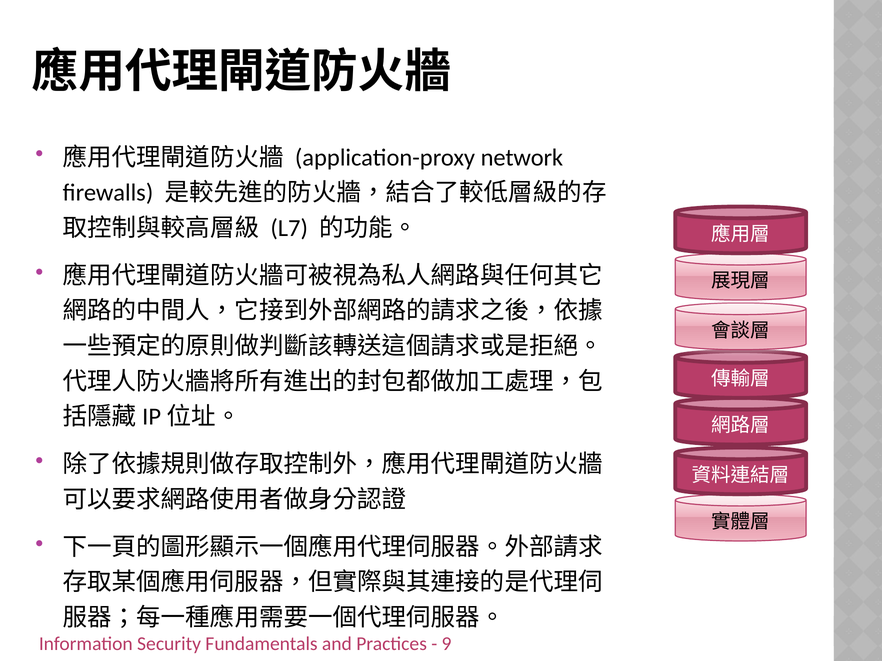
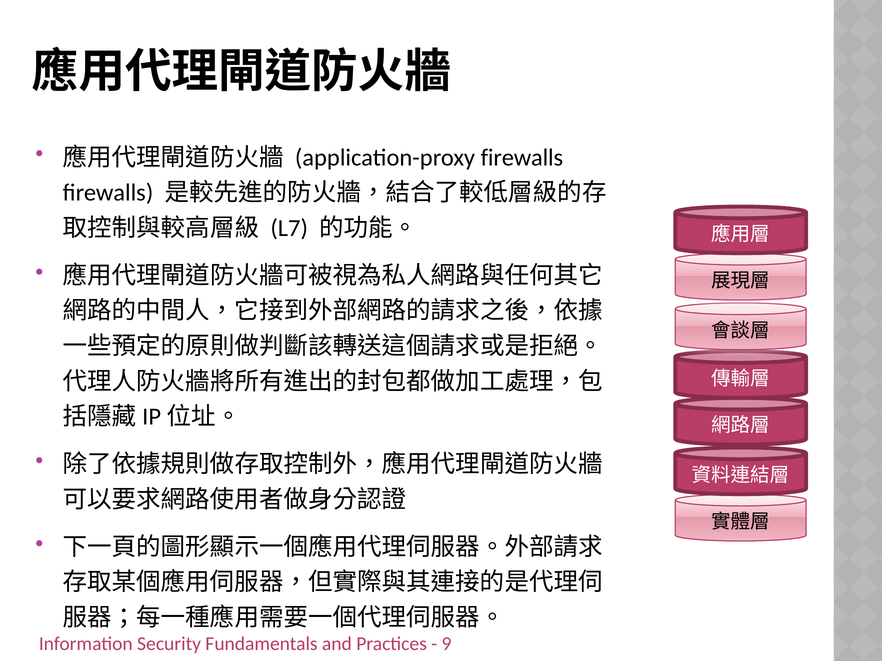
application-proxy network: network -> firewalls
